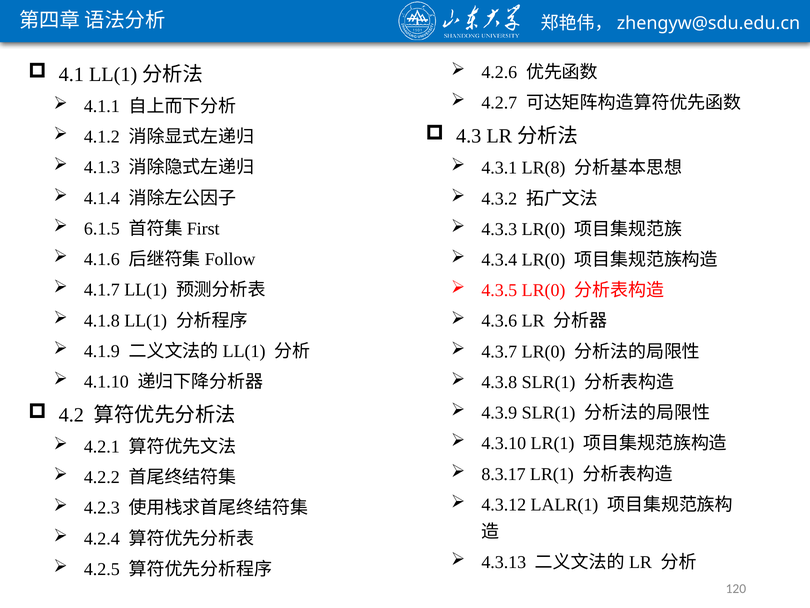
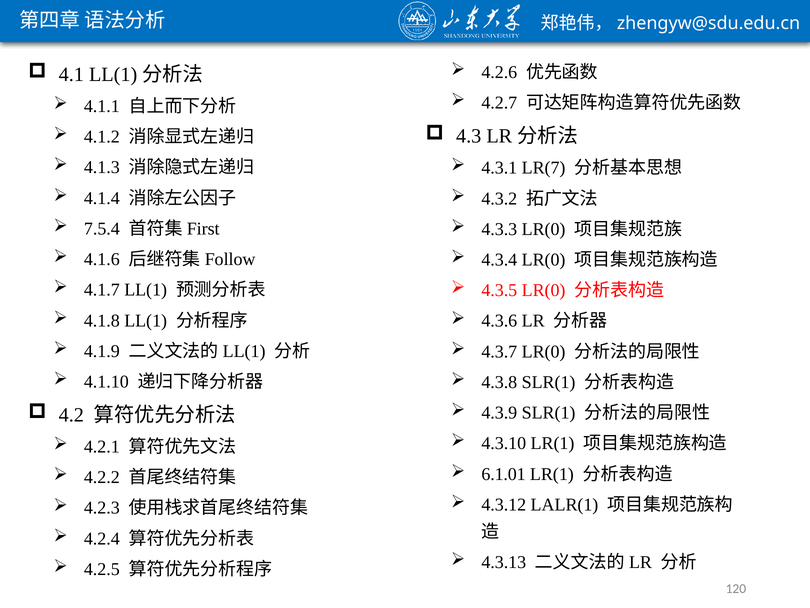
LR(8: LR(8 -> LR(7
6.1.5: 6.1.5 -> 7.5.4
8.3.17: 8.3.17 -> 6.1.01
